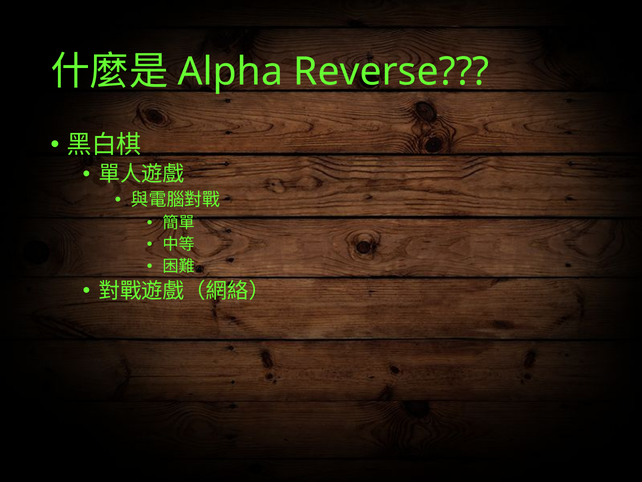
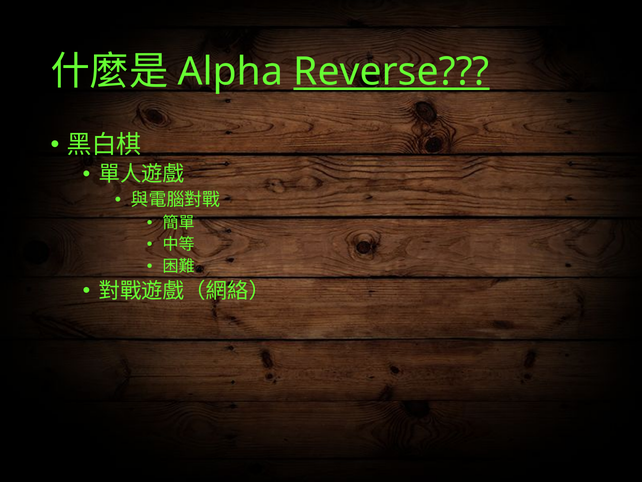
Reverse underline: none -> present
